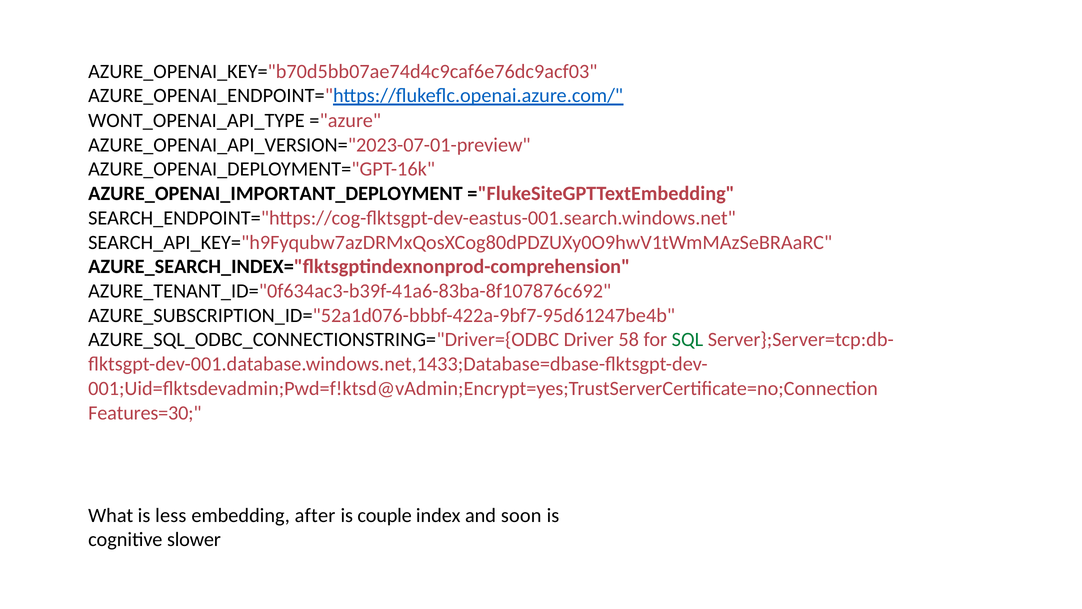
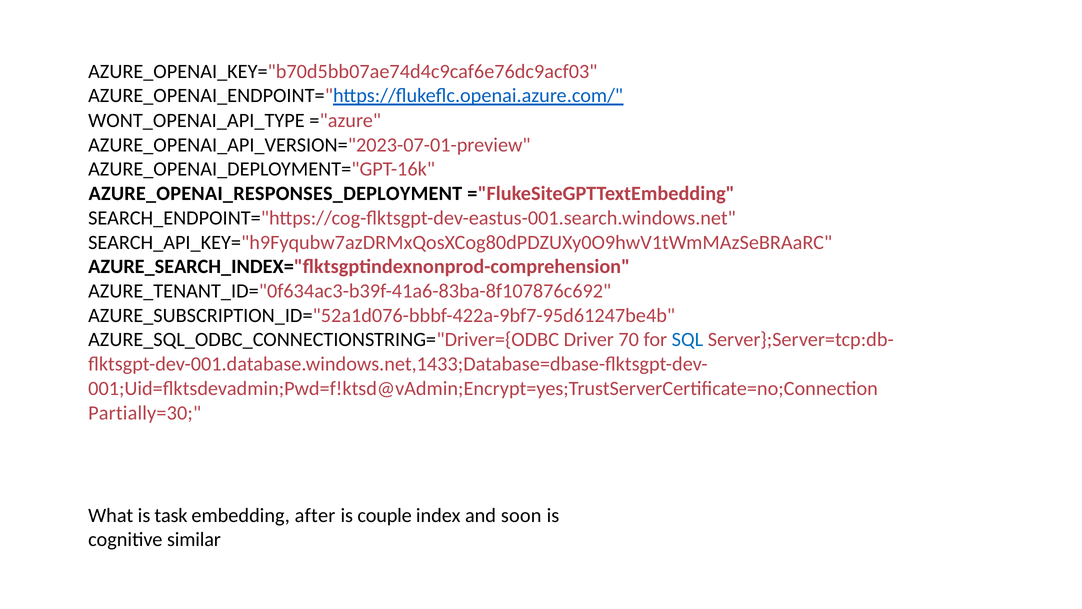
AZURE_OPENAI_IMPORTANT_DEPLOYMENT: AZURE_OPENAI_IMPORTANT_DEPLOYMENT -> AZURE_OPENAI_RESPONSES_DEPLOYMENT
58: 58 -> 70
SQL colour: green -> blue
Features=30: Features=30 -> Partially=30
less: less -> task
slower: slower -> similar
